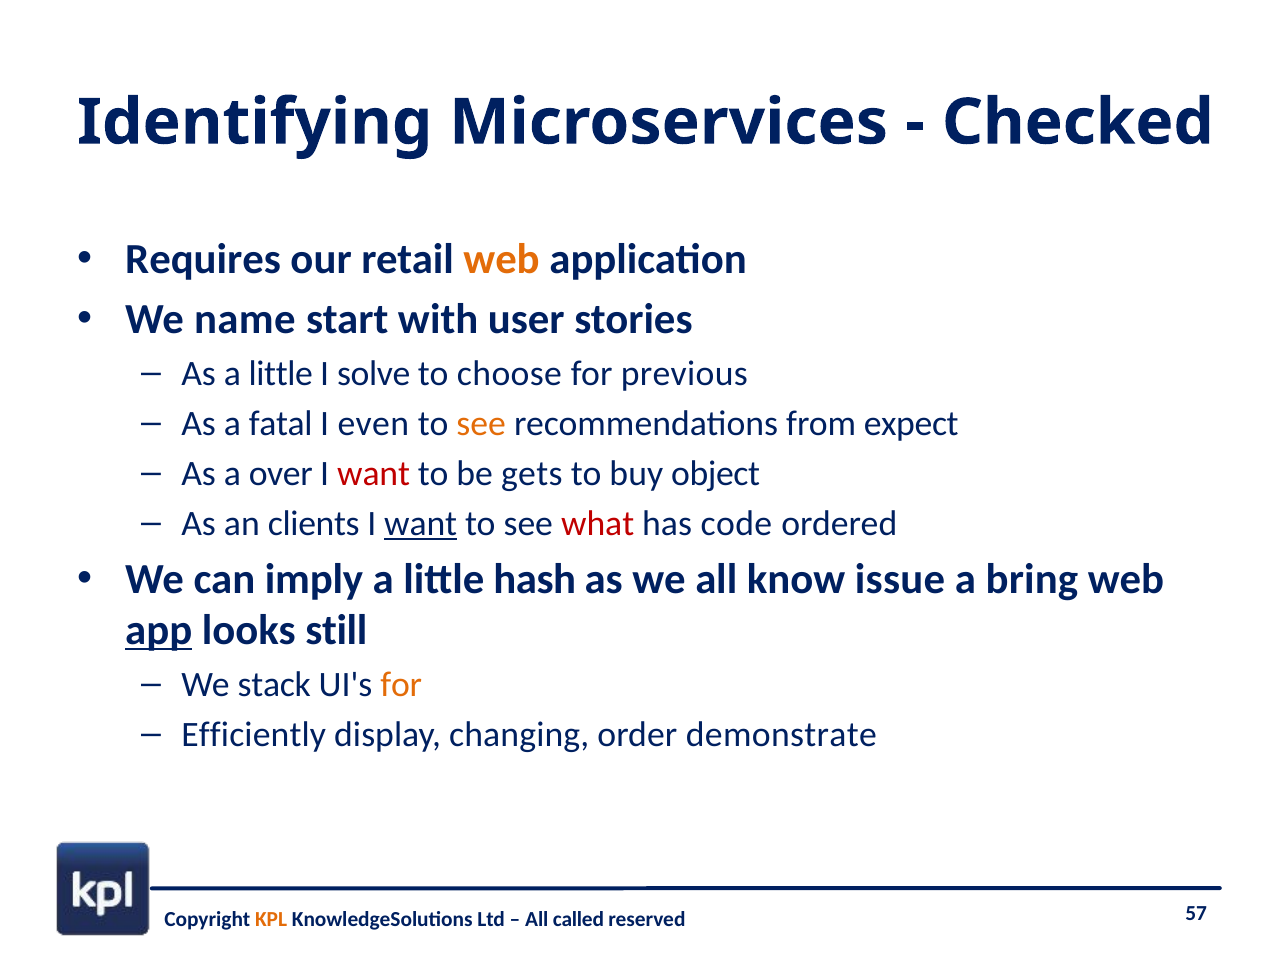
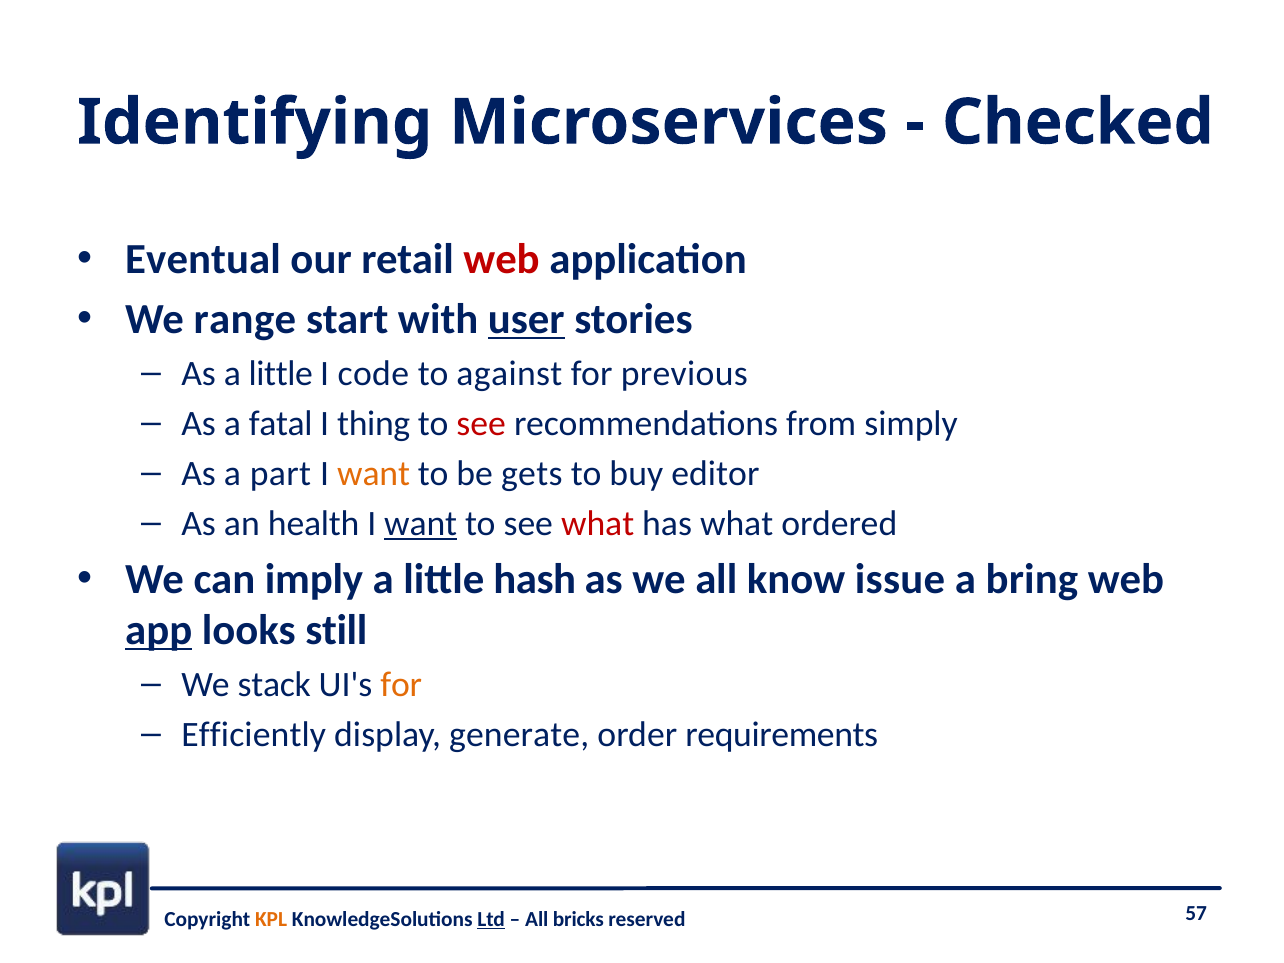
Requires: Requires -> Eventual
web at (502, 260) colour: orange -> red
name: name -> range
user underline: none -> present
solve: solve -> code
choose: choose -> against
even: even -> thing
see at (481, 423) colour: orange -> red
expect: expect -> simply
over: over -> part
want at (374, 473) colour: red -> orange
object: object -> editor
clients: clients -> health
has code: code -> what
changing: changing -> generate
demonstrate: demonstrate -> requirements
Ltd underline: none -> present
called: called -> bricks
